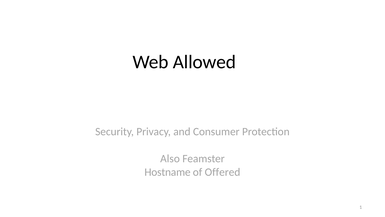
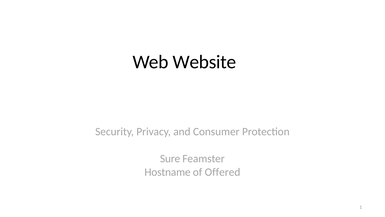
Allowed: Allowed -> Website
Also: Also -> Sure
